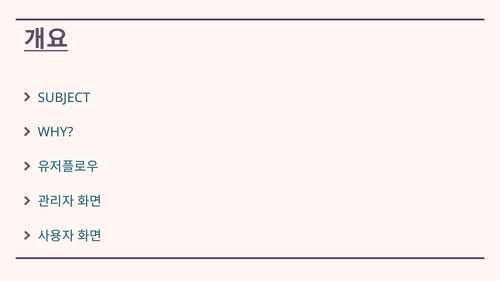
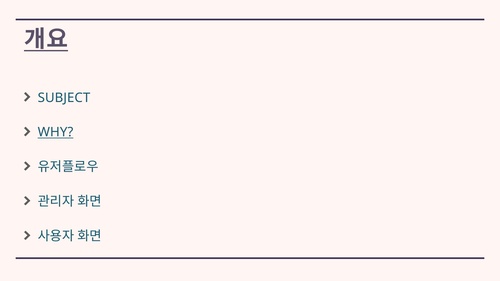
WHY underline: none -> present
